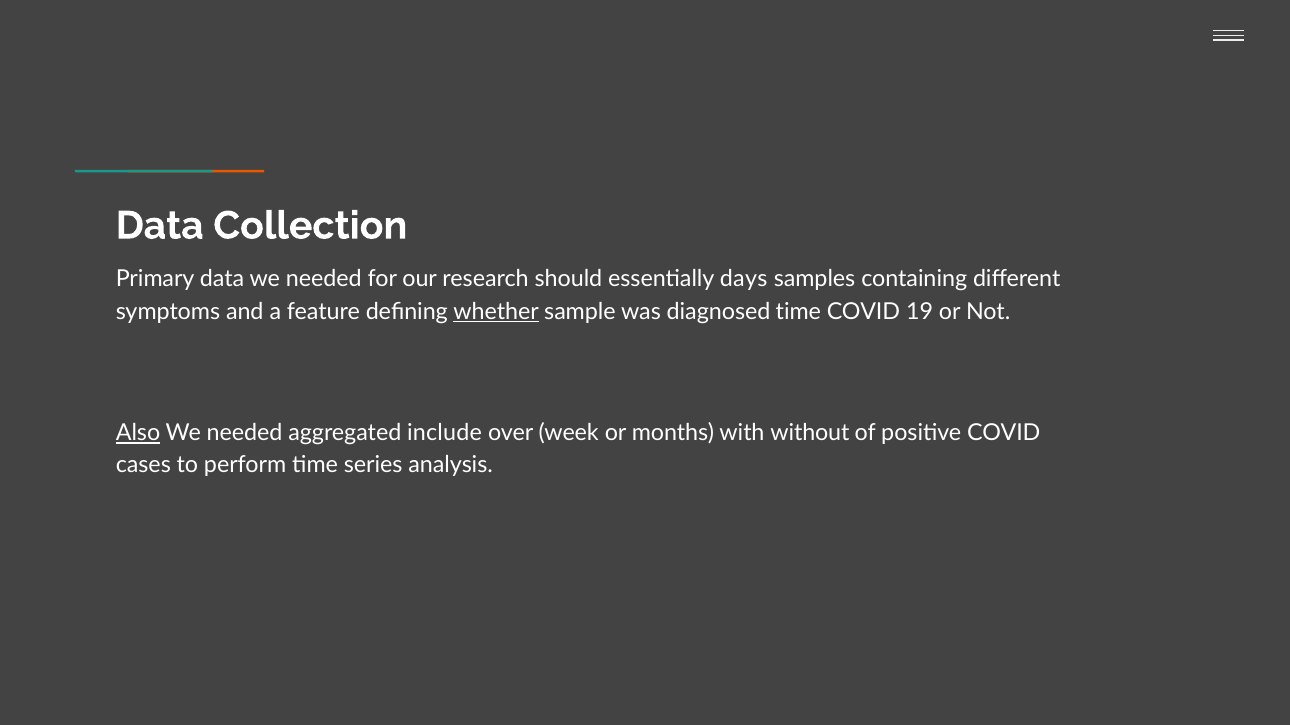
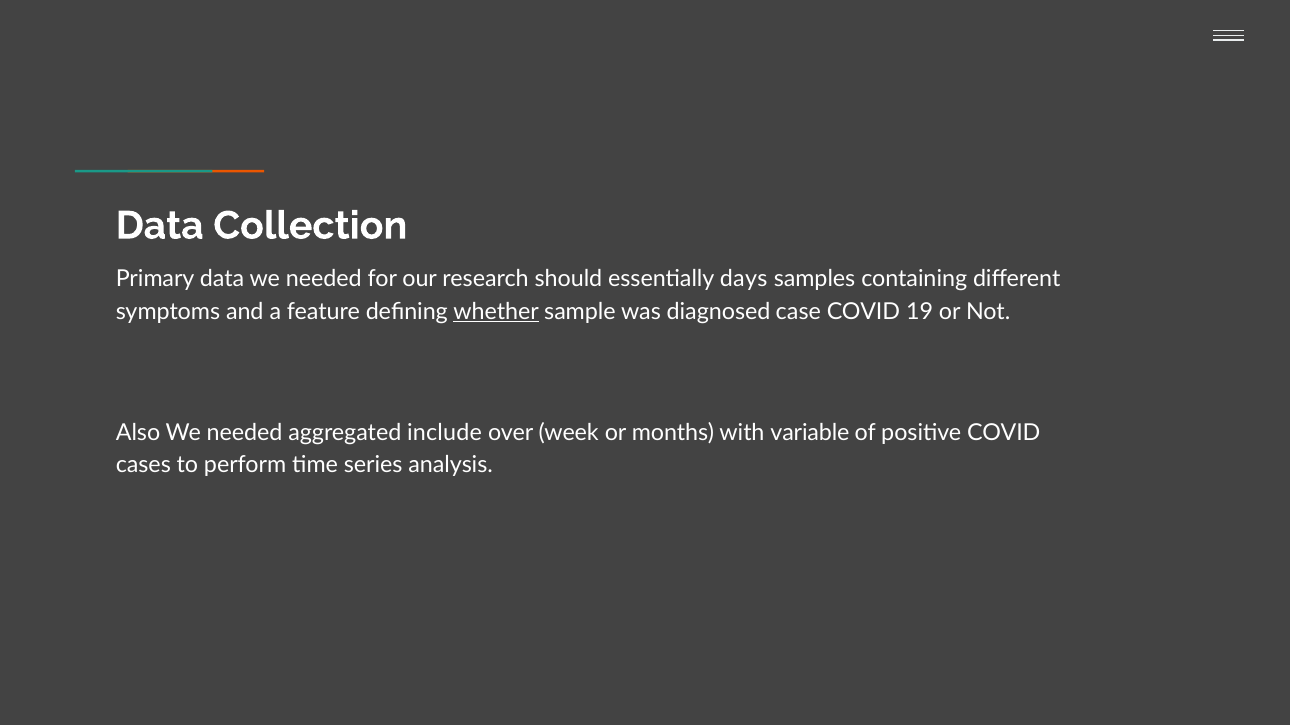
diagnosed time: time -> case
Also underline: present -> none
without: without -> variable
